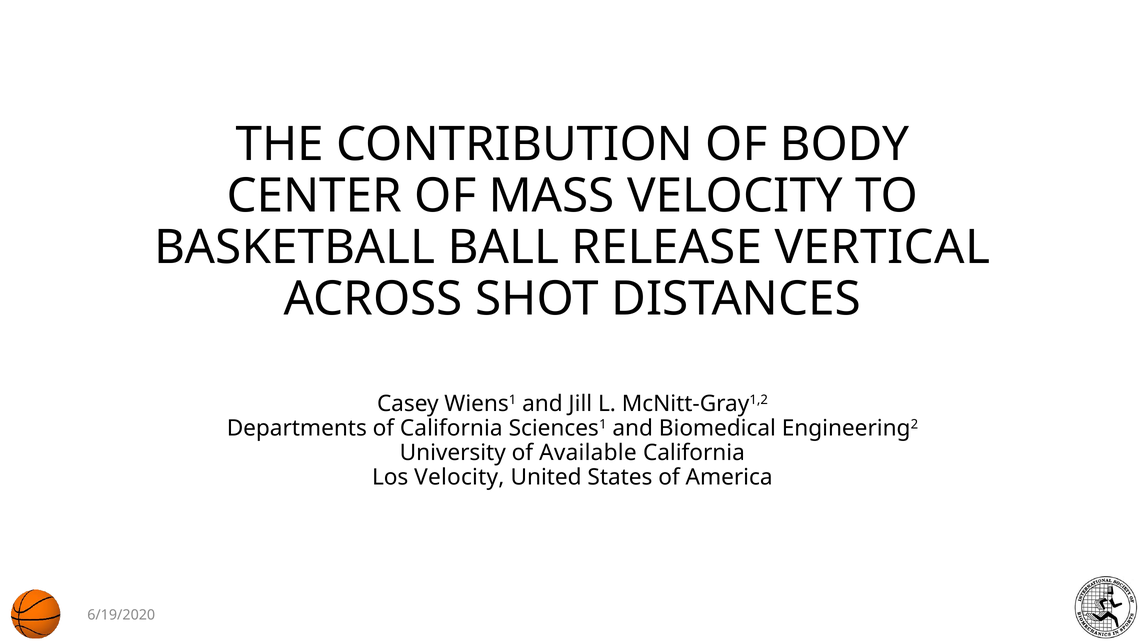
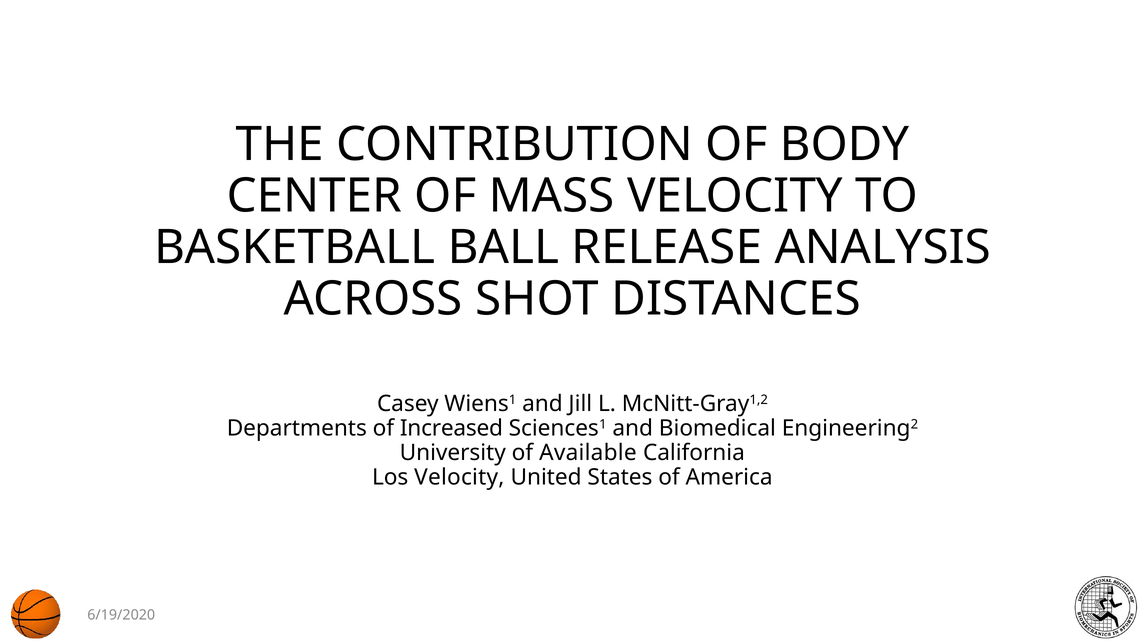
VERTICAL: VERTICAL -> ANALYSIS
of California: California -> Increased
